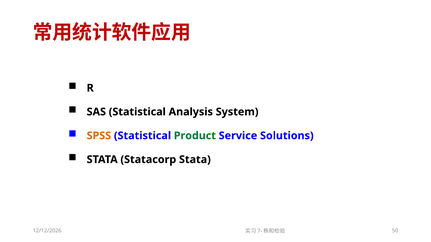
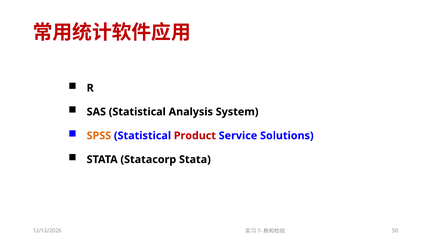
Product colour: green -> red
